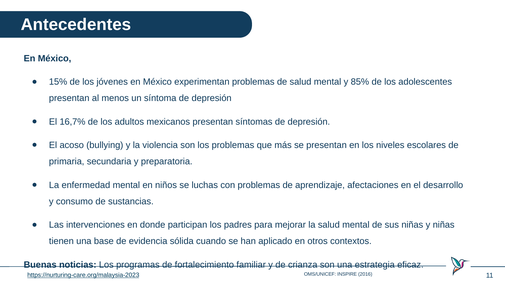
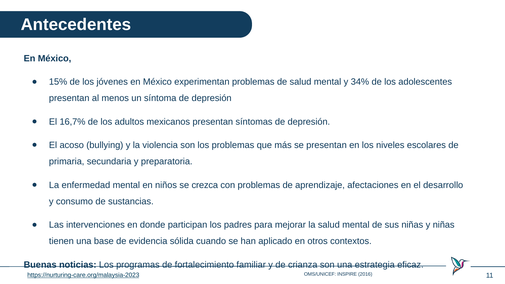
85%: 85% -> 34%
luchas: luchas -> crezca
